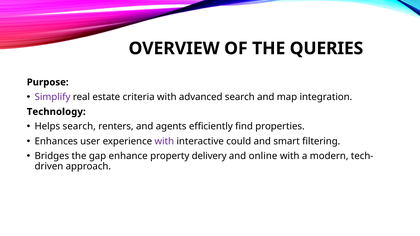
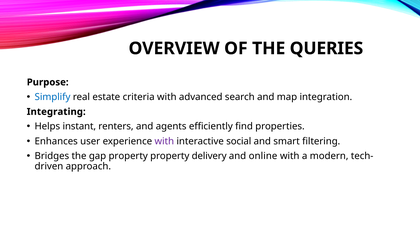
Simplify colour: purple -> blue
Technology: Technology -> Integrating
Helps search: search -> instant
could: could -> social
gap enhance: enhance -> property
